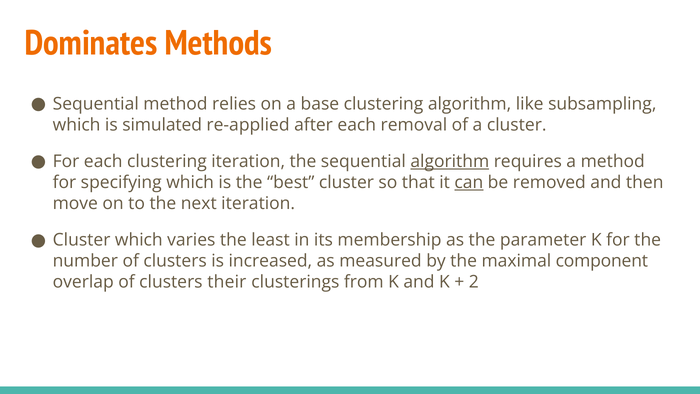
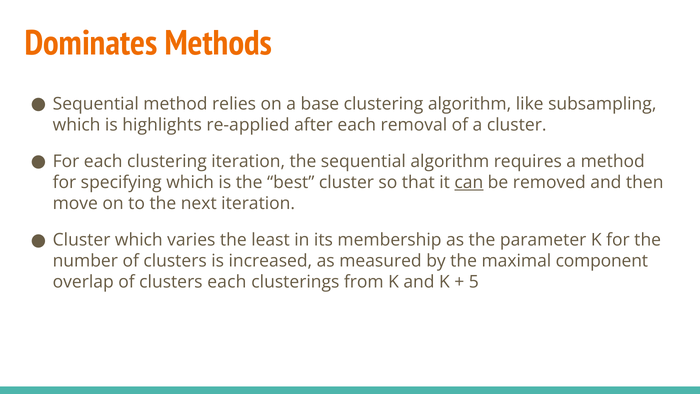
simulated: simulated -> highlights
algorithm at (450, 161) underline: present -> none
clusters their: their -> each
2: 2 -> 5
